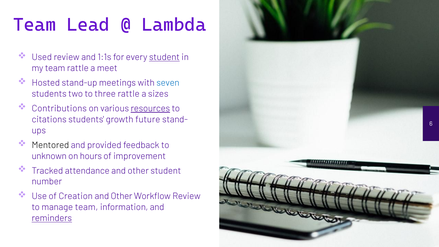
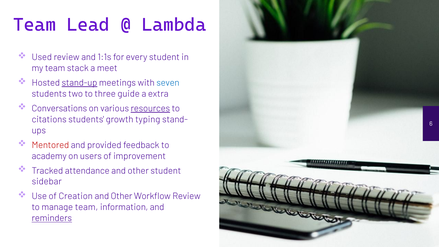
student at (164, 57) underline: present -> none
team rattle: rattle -> stack
stand-up underline: none -> present
three rattle: rattle -> guide
sizes: sizes -> extra
Contributions: Contributions -> Conversations
future: future -> typing
Mentored colour: black -> red
unknown: unknown -> academy
hours: hours -> users
number: number -> sidebar
